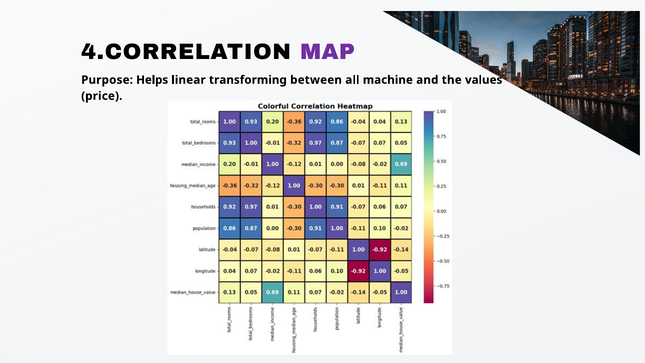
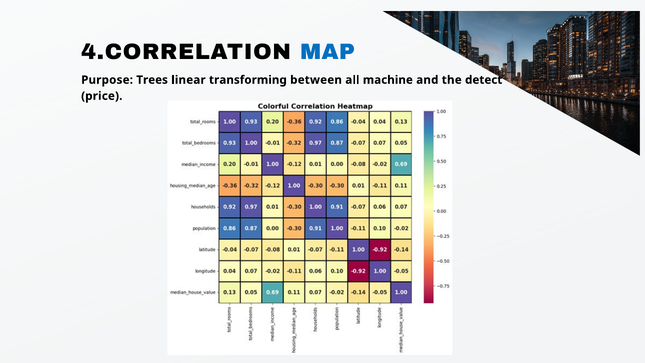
MAP colour: purple -> blue
Helps: Helps -> Trees
values: values -> detect
